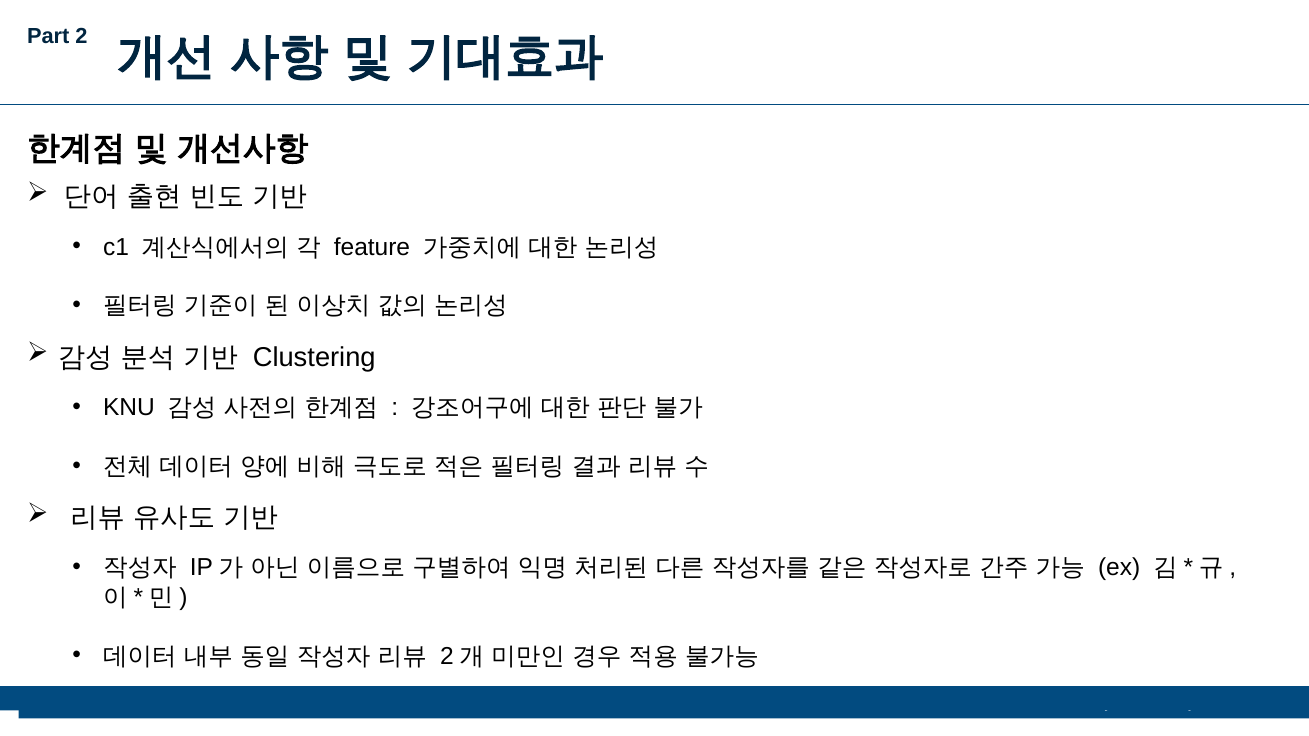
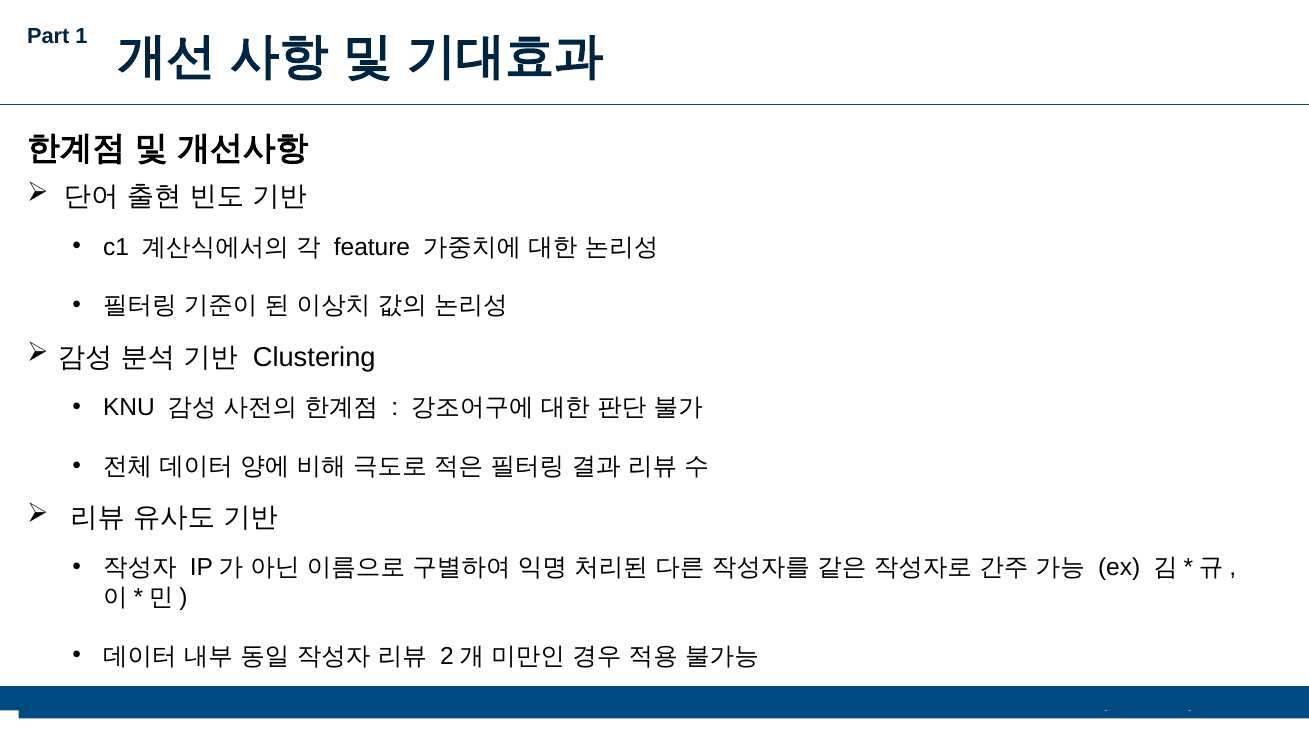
2: 2 -> 1
